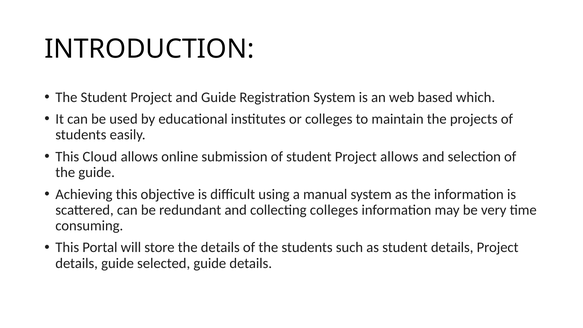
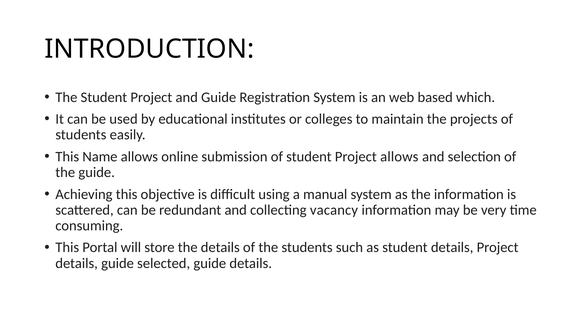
Cloud: Cloud -> Name
collecting colleges: colleges -> vacancy
